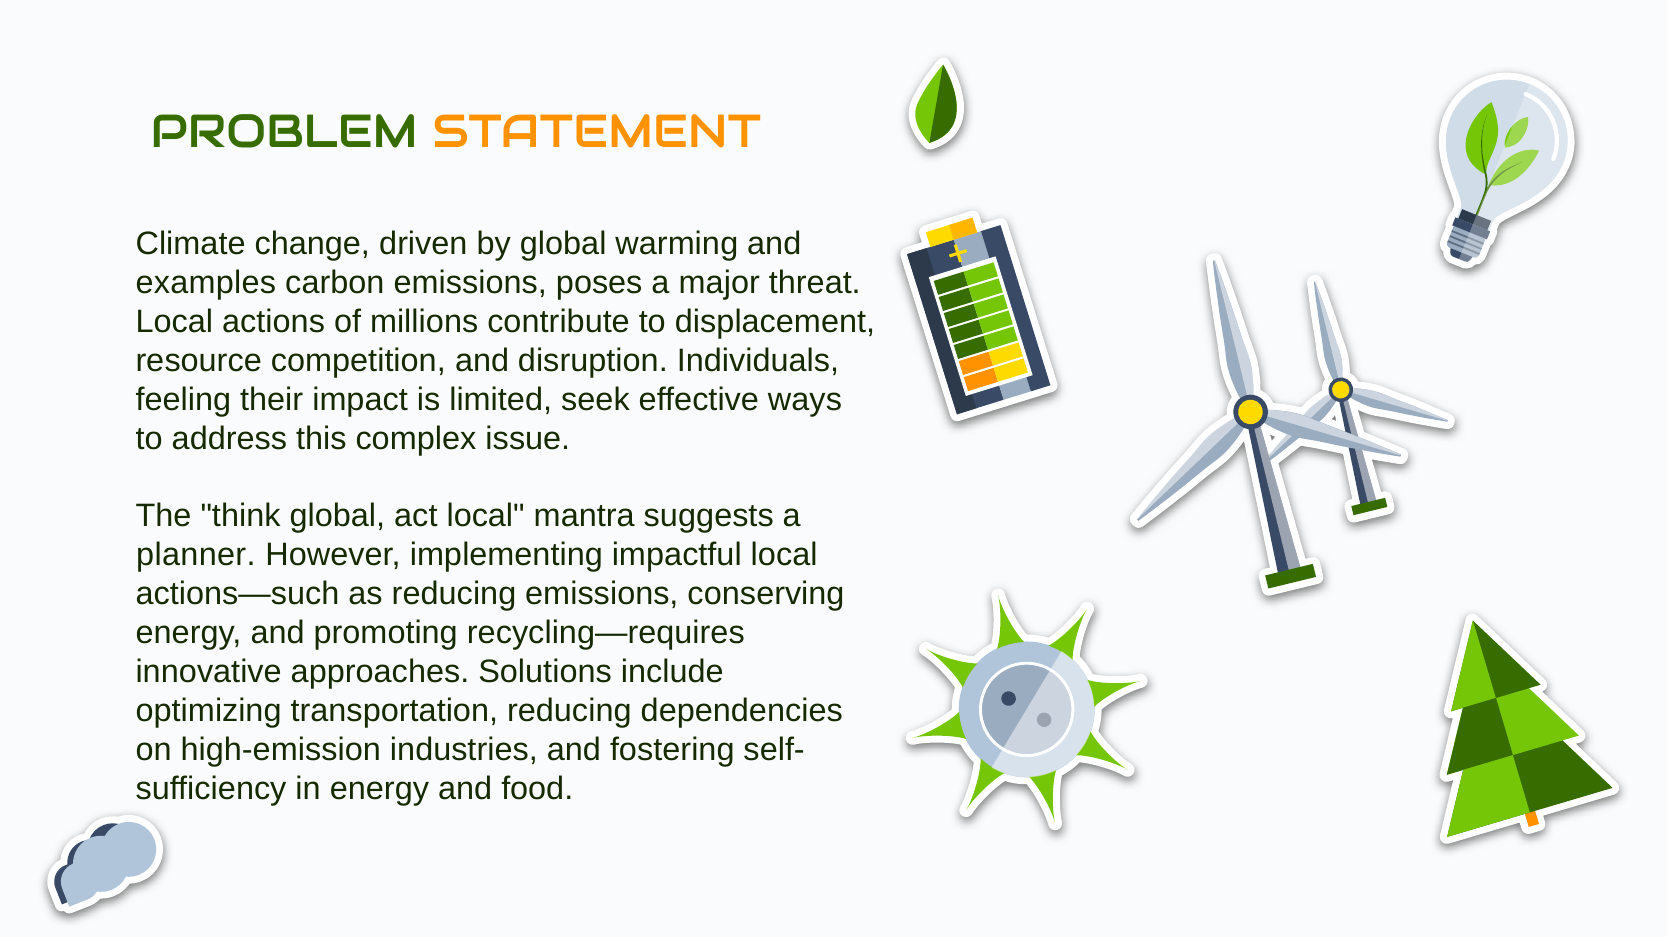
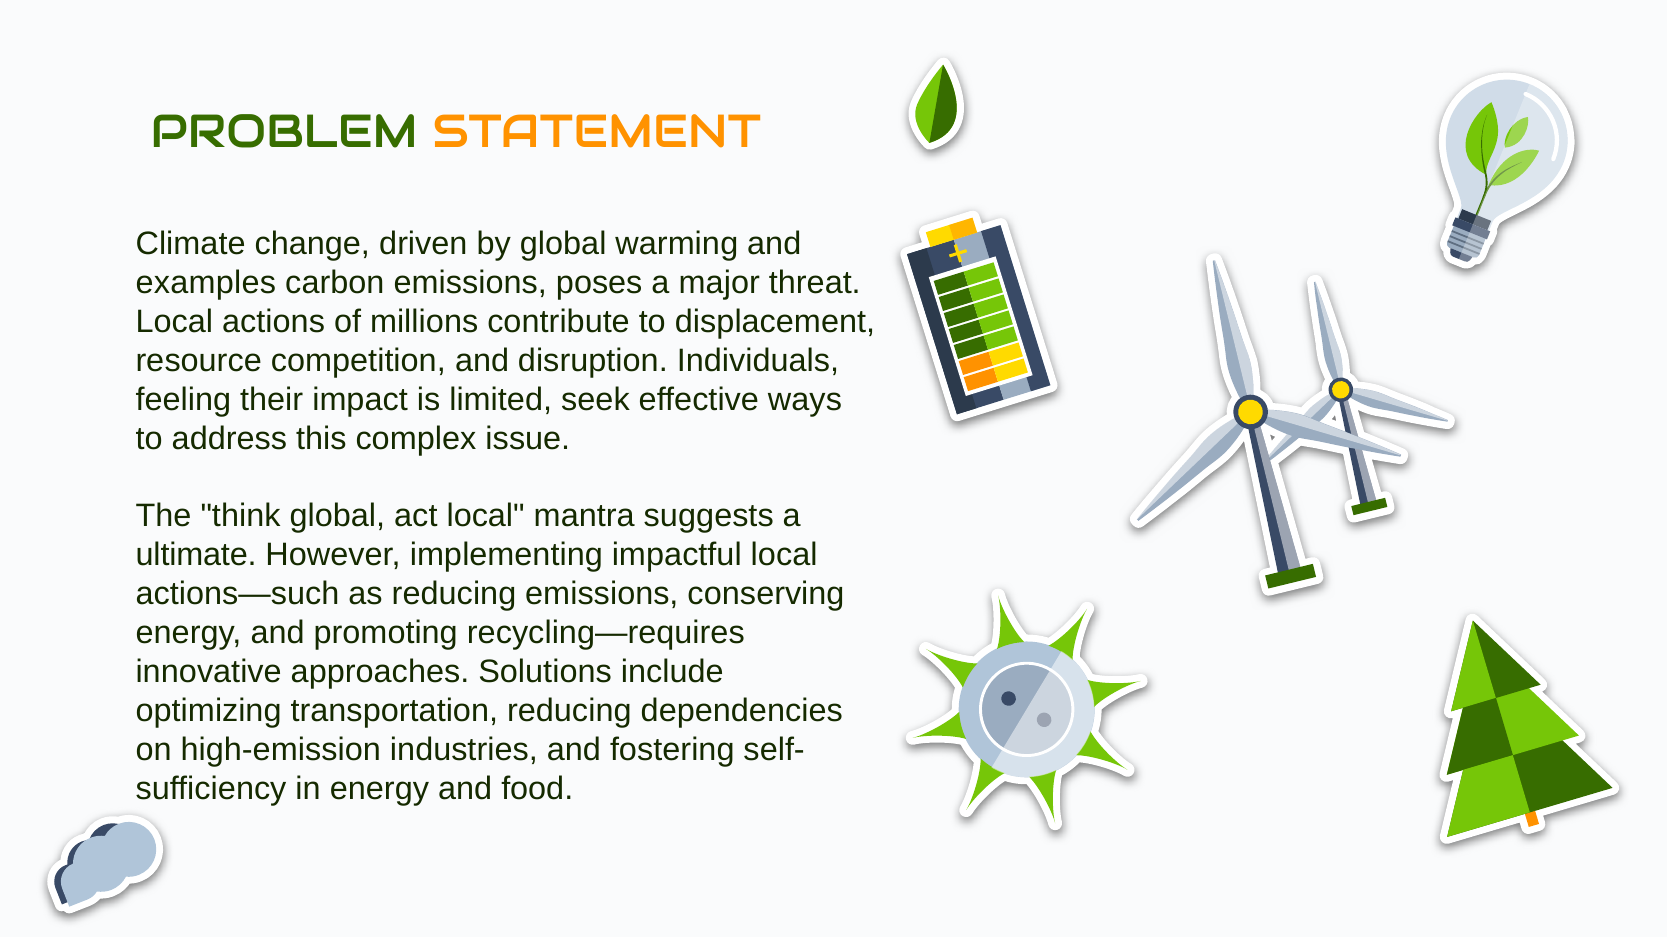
planner: planner -> ultimate
